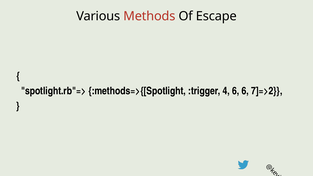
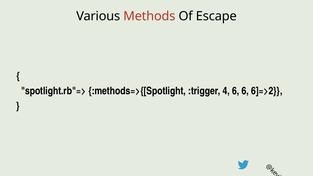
7]=>2: 7]=>2 -> 6]=>2
